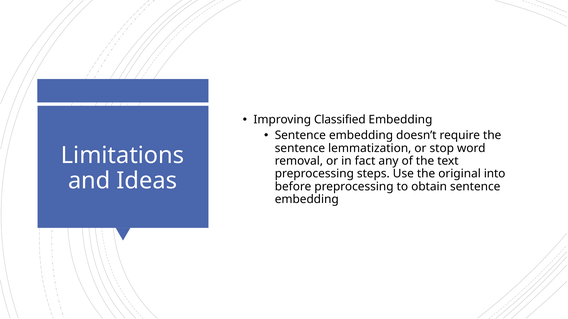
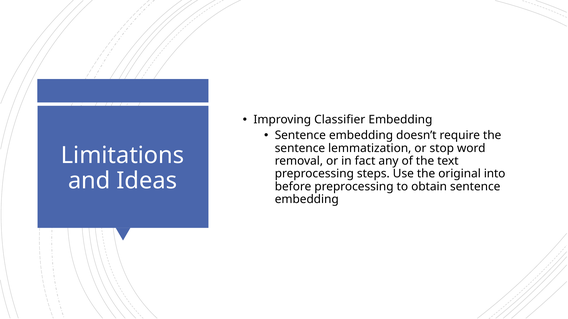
Classified: Classified -> Classifier
